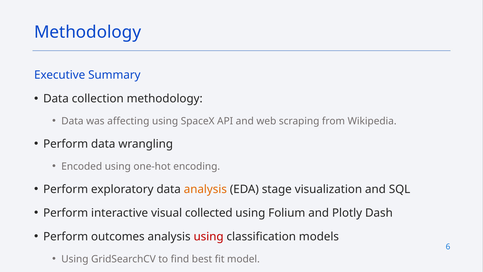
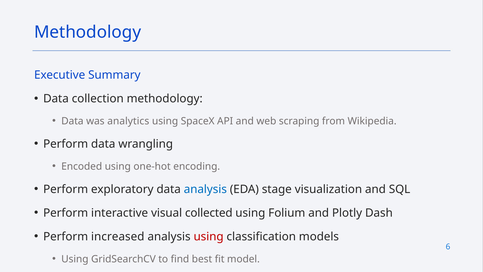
affecting: affecting -> analytics
analysis at (205, 189) colour: orange -> blue
outcomes: outcomes -> increased
